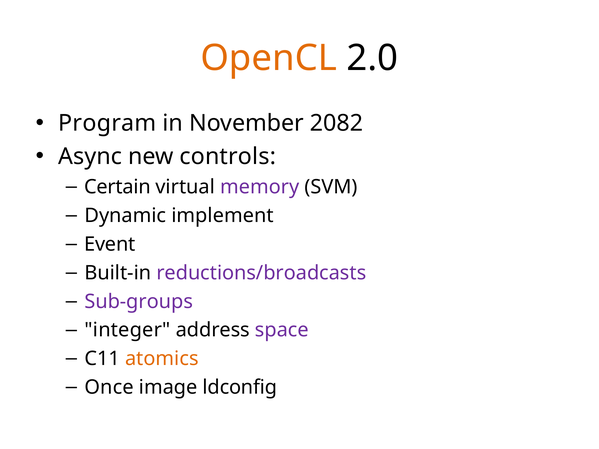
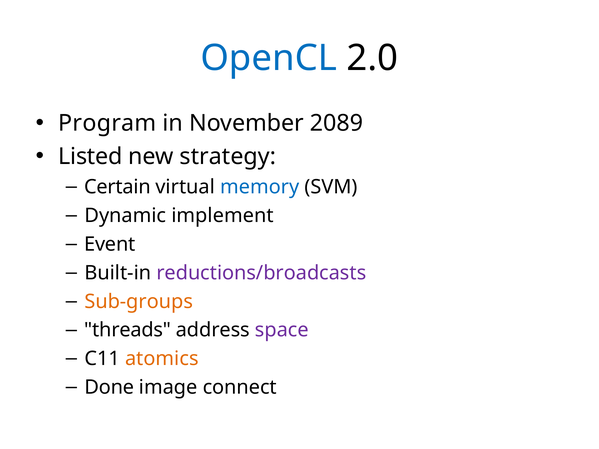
OpenCL colour: orange -> blue
2082: 2082 -> 2089
Async: Async -> Listed
controls: controls -> strategy
memory colour: purple -> blue
Sub-groups colour: purple -> orange
integer: integer -> threads
Once: Once -> Done
ldconfig: ldconfig -> connect
